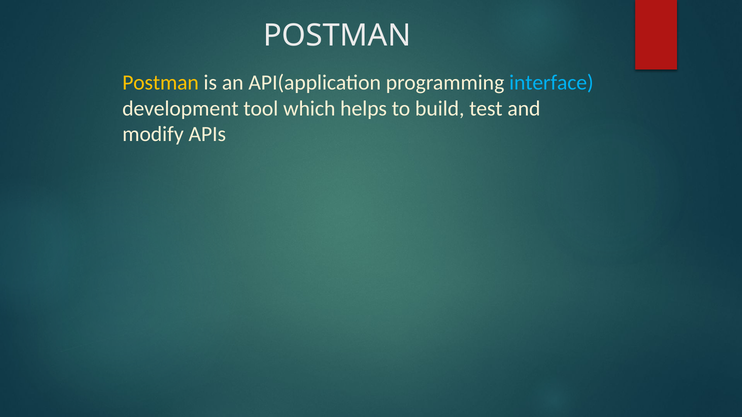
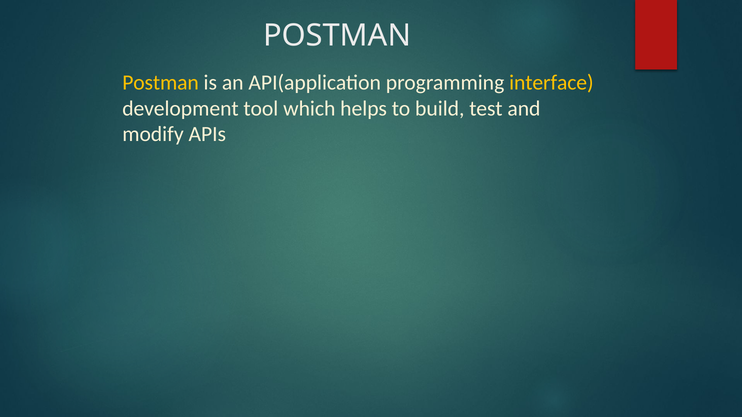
interface colour: light blue -> yellow
